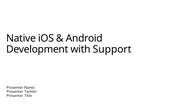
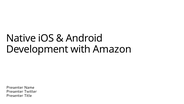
Support: Support -> Amazon
